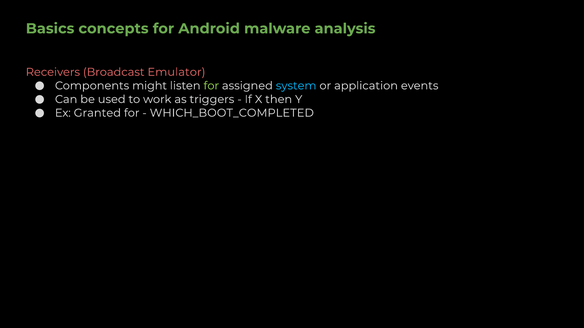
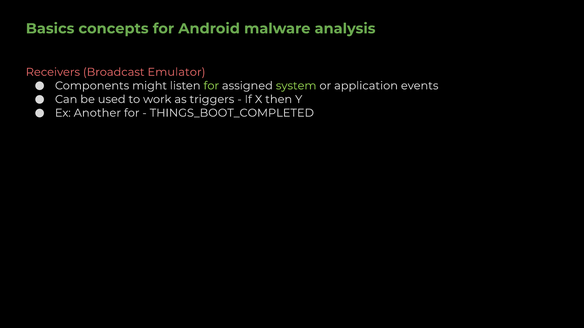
system colour: light blue -> light green
Granted: Granted -> Another
WHICH_BOOT_COMPLETED: WHICH_BOOT_COMPLETED -> THINGS_BOOT_COMPLETED
